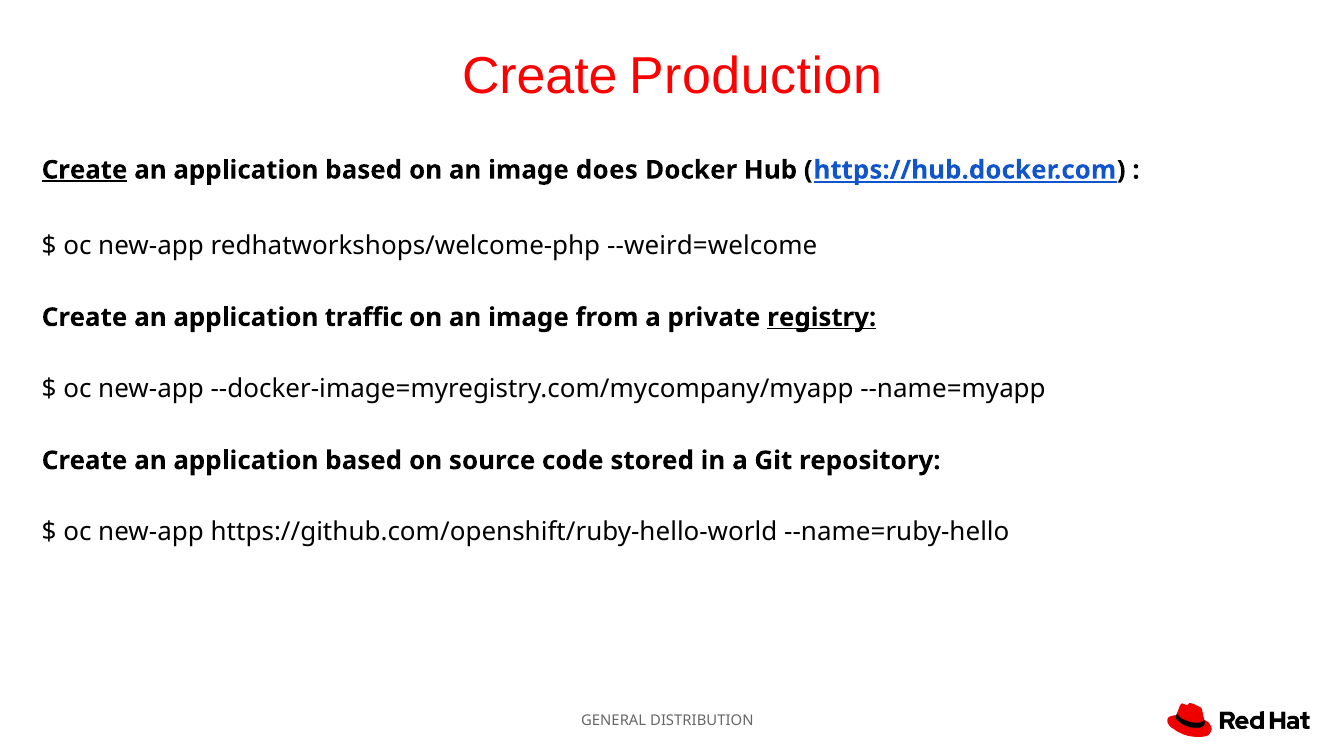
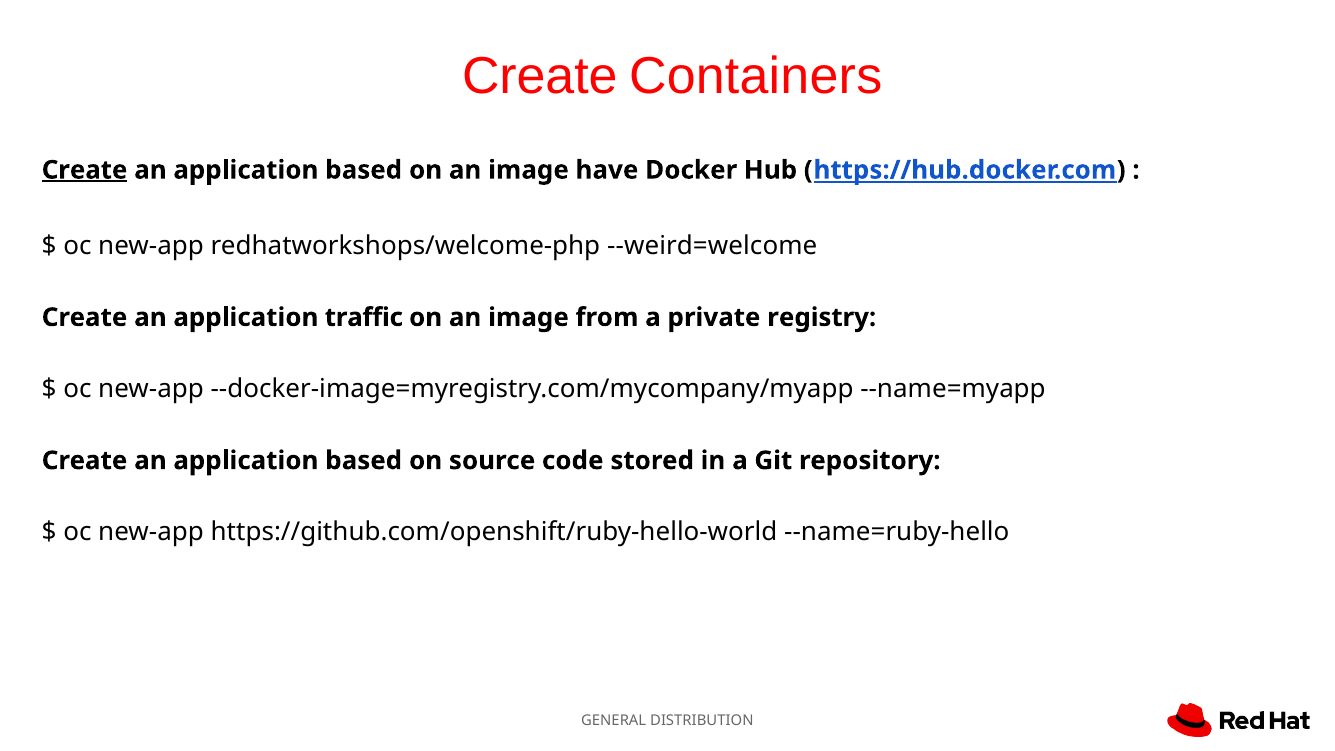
Production: Production -> Containers
does: does -> have
registry underline: present -> none
